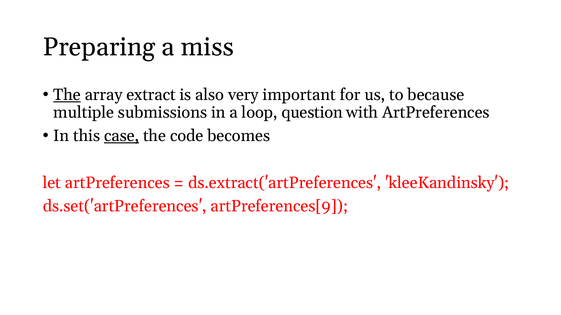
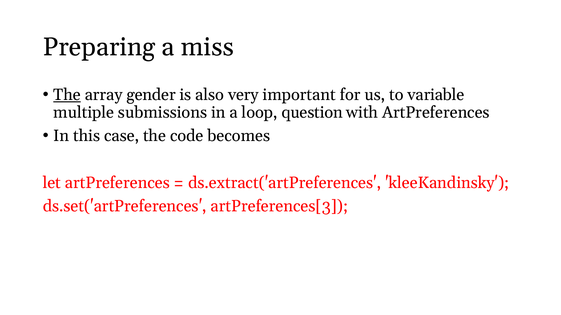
extract: extract -> gender
because: because -> variable
case underline: present -> none
artPreferences[9: artPreferences[9 -> artPreferences[3
